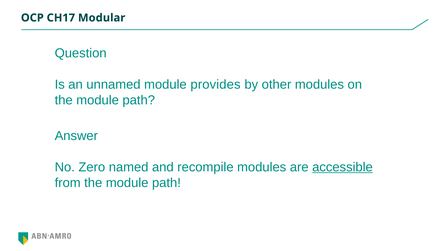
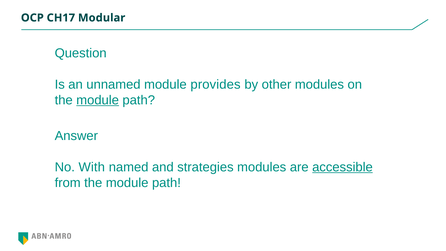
module at (98, 100) underline: none -> present
Zero: Zero -> With
recompile: recompile -> strategies
